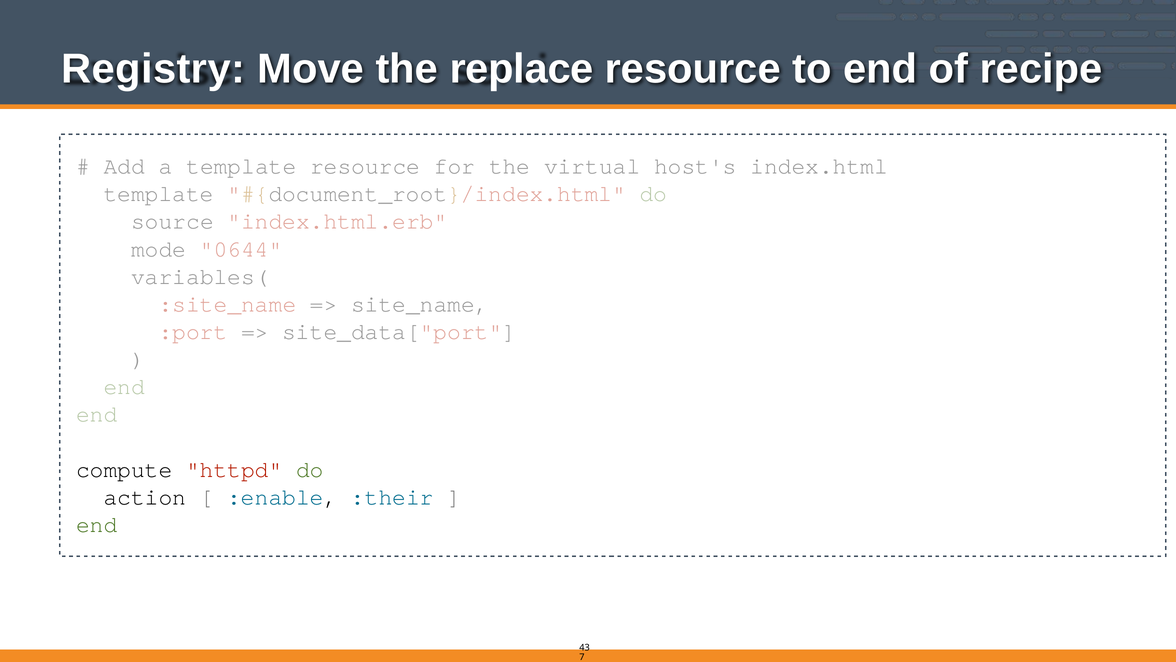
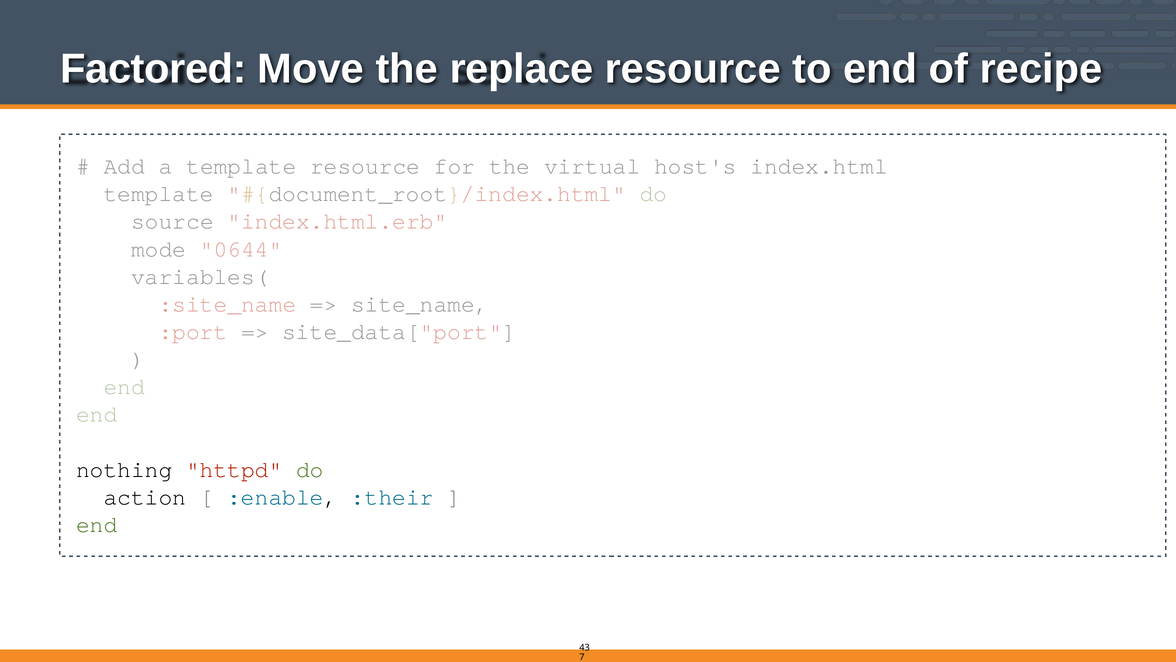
Registry: Registry -> Factored
compute: compute -> nothing
